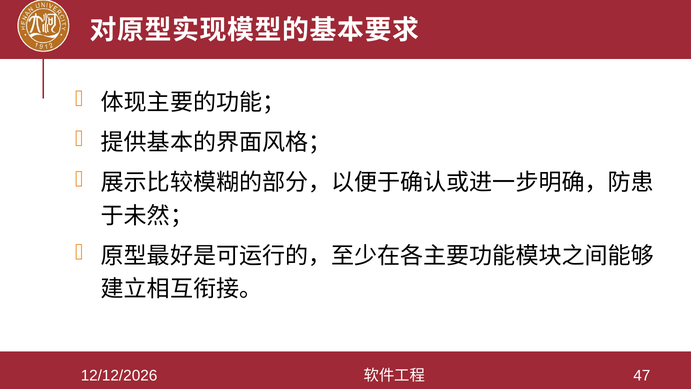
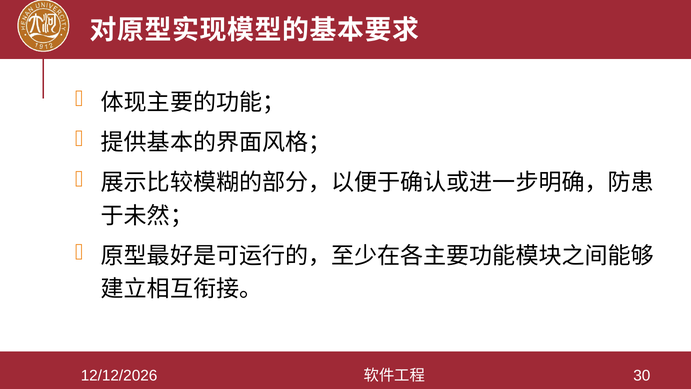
47: 47 -> 30
